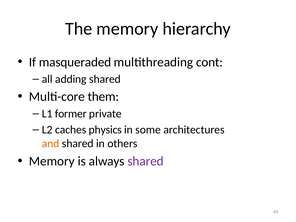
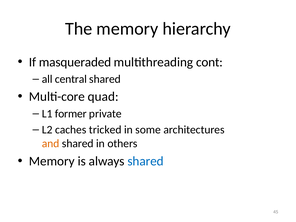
adding: adding -> central
them: them -> quad
physics: physics -> tricked
shared at (146, 161) colour: purple -> blue
